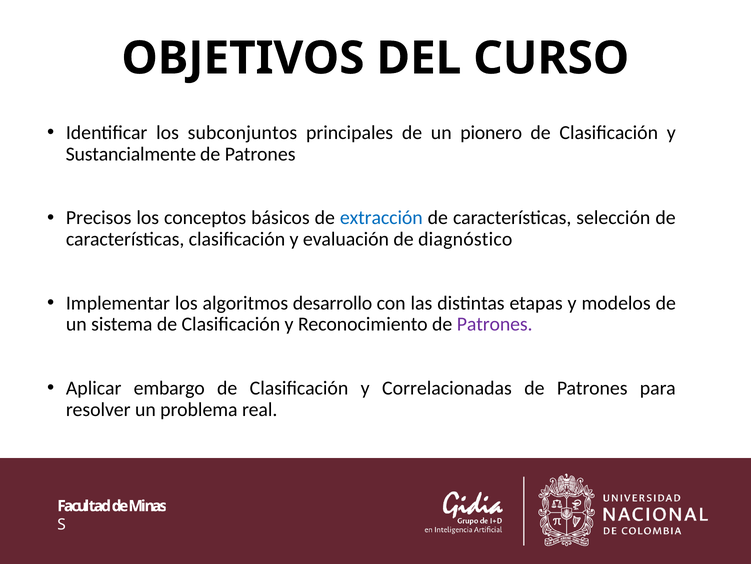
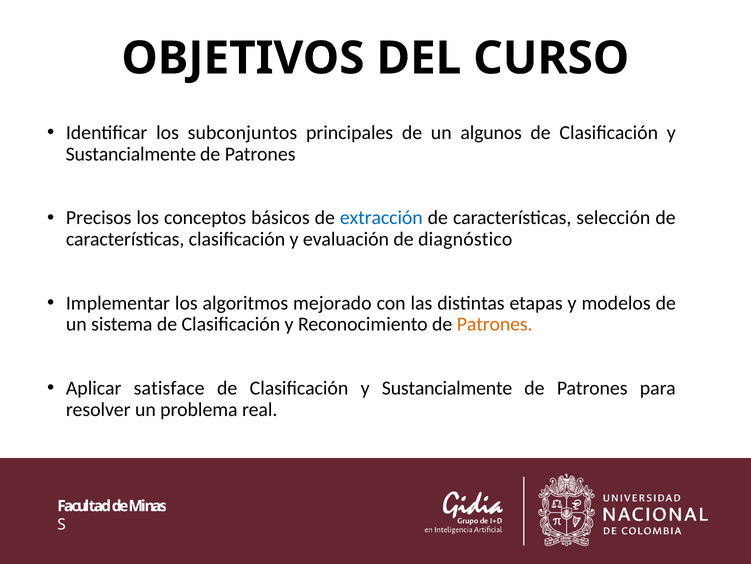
pionero: pionero -> algunos
desarrollo: desarrollo -> mejorado
Patrones at (495, 324) colour: purple -> orange
embargo: embargo -> satisface
Correlacionadas at (447, 388): Correlacionadas -> Sustancialmente
